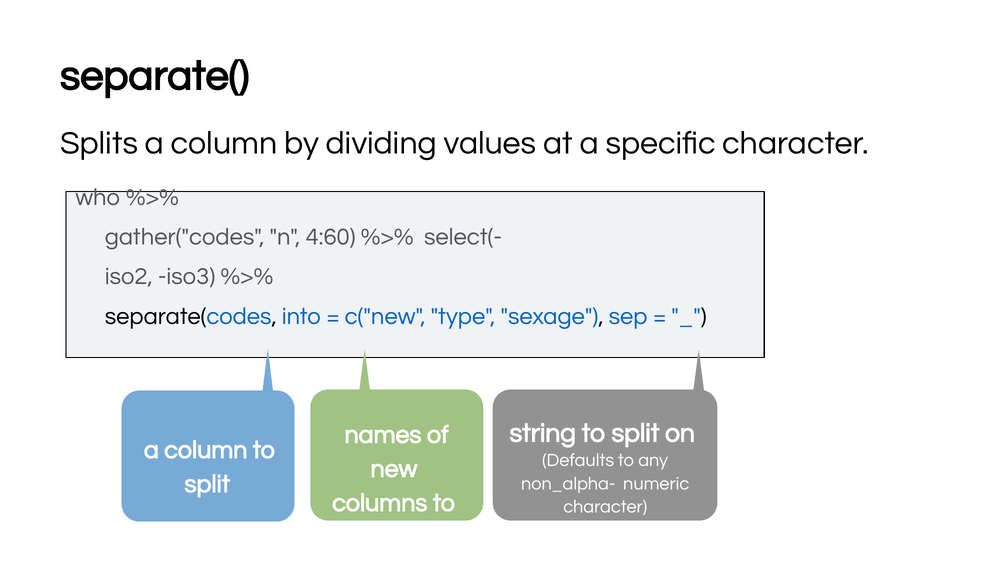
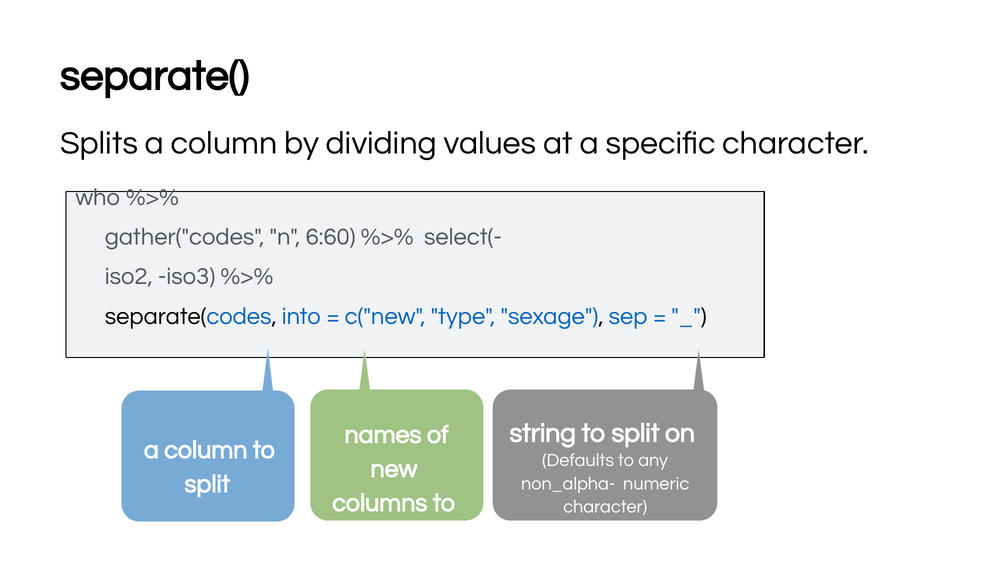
4:60: 4:60 -> 6:60
